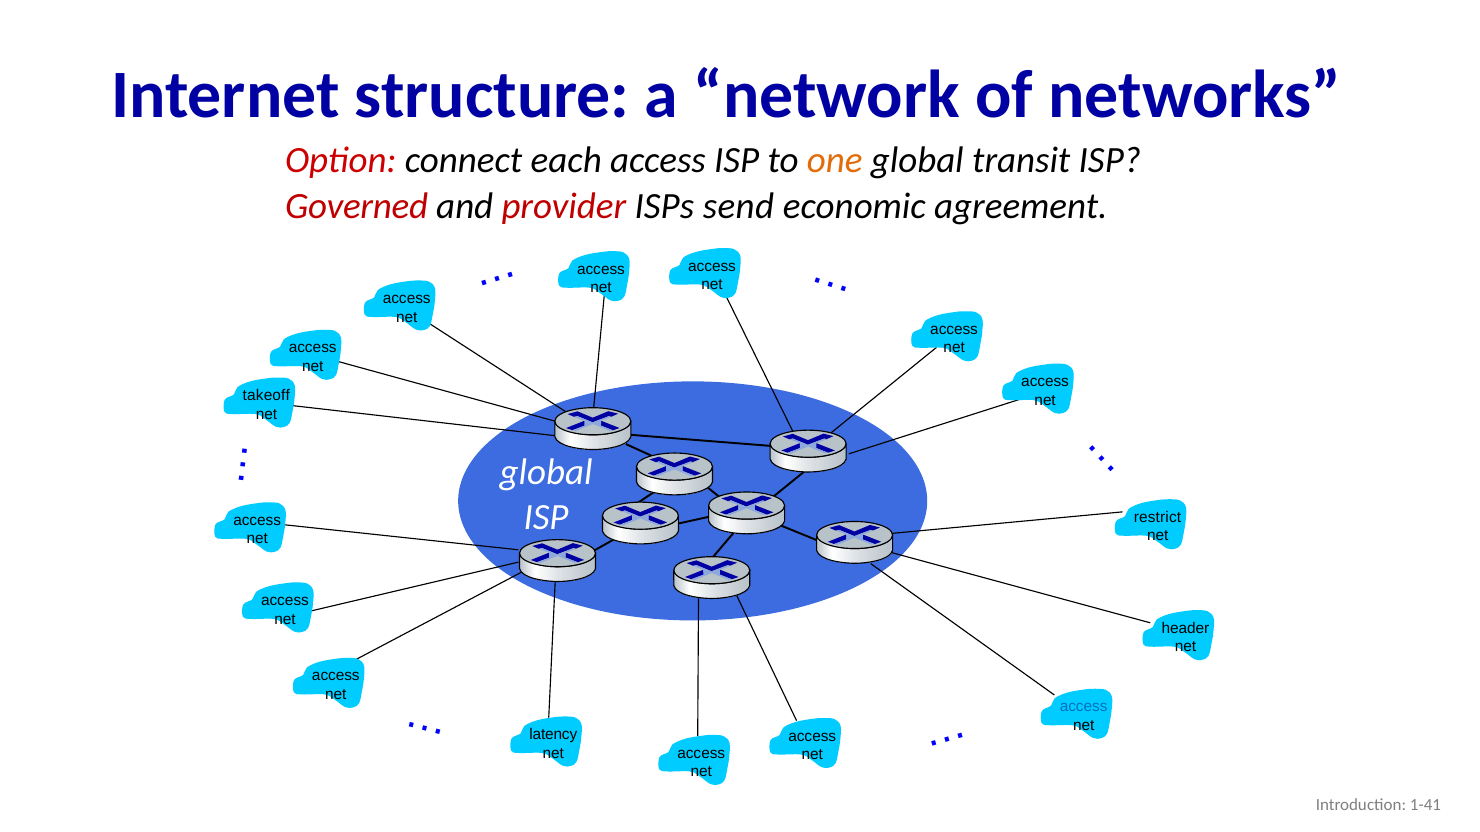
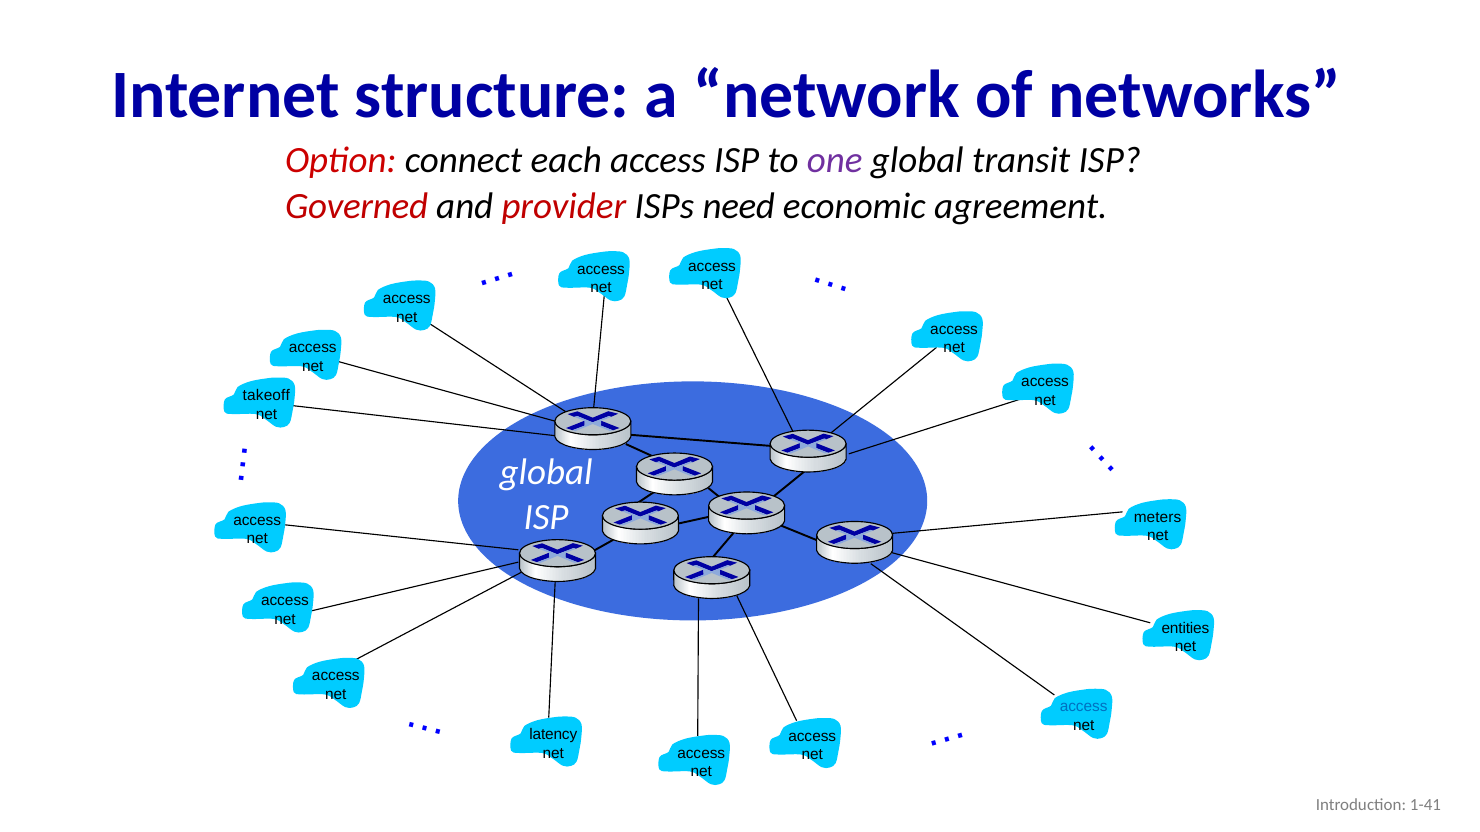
one colour: orange -> purple
send: send -> need
restrict: restrict -> meters
header: header -> entities
